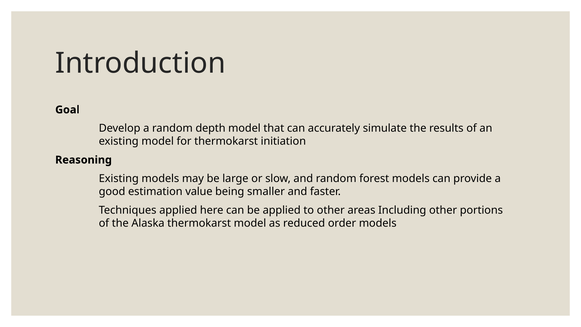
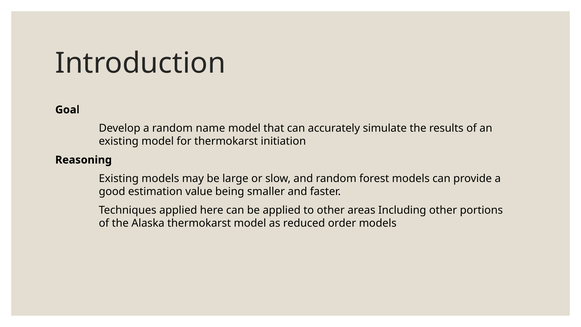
depth: depth -> name
